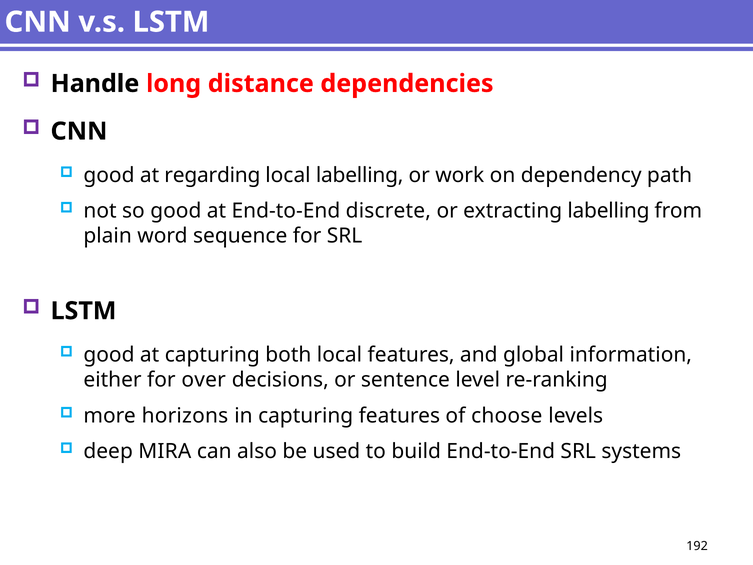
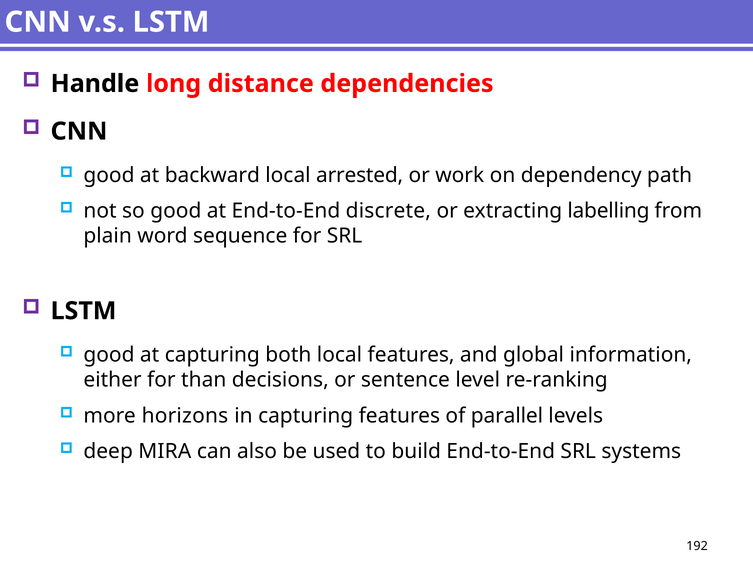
regarding: regarding -> backward
local labelling: labelling -> arrested
over: over -> than
choose: choose -> parallel
